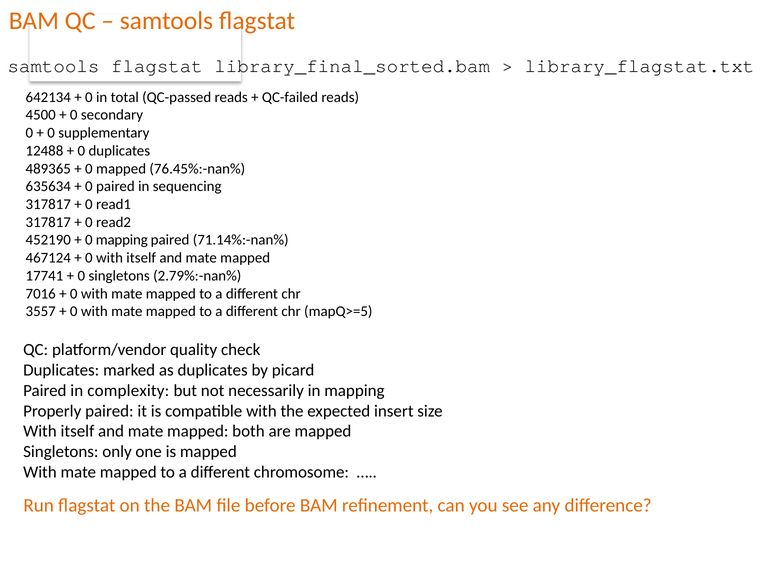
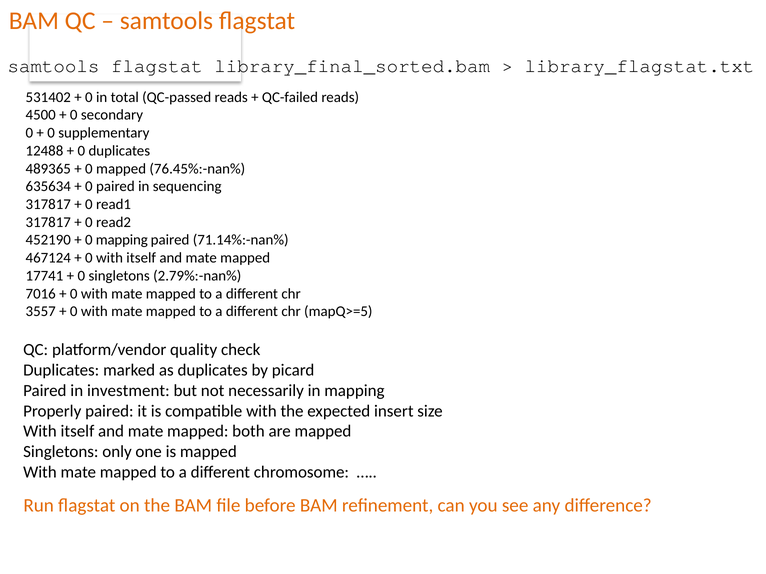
642134: 642134 -> 531402
complexity: complexity -> investment
